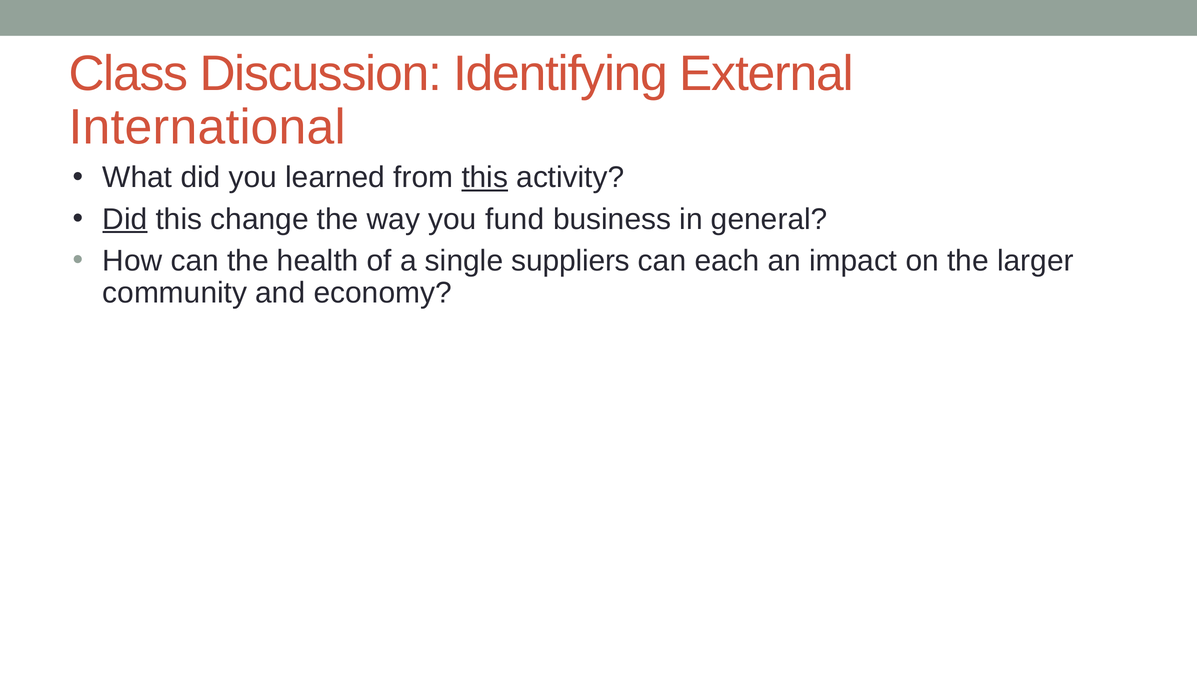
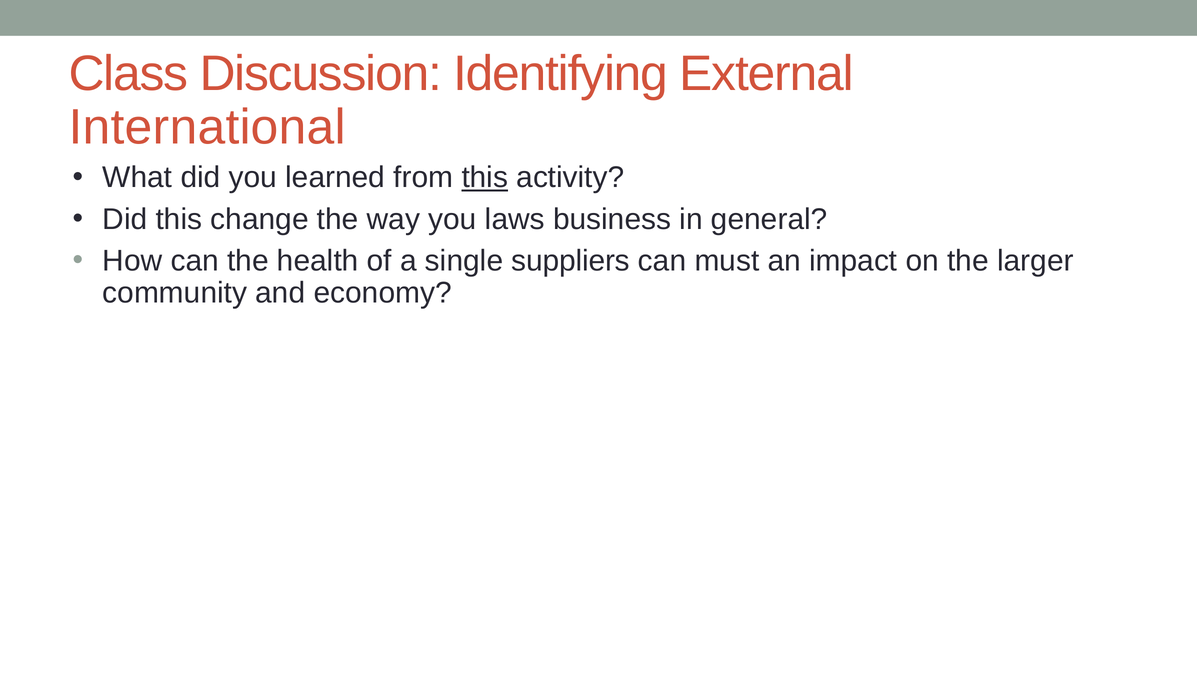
Did at (125, 219) underline: present -> none
fund: fund -> laws
each: each -> must
